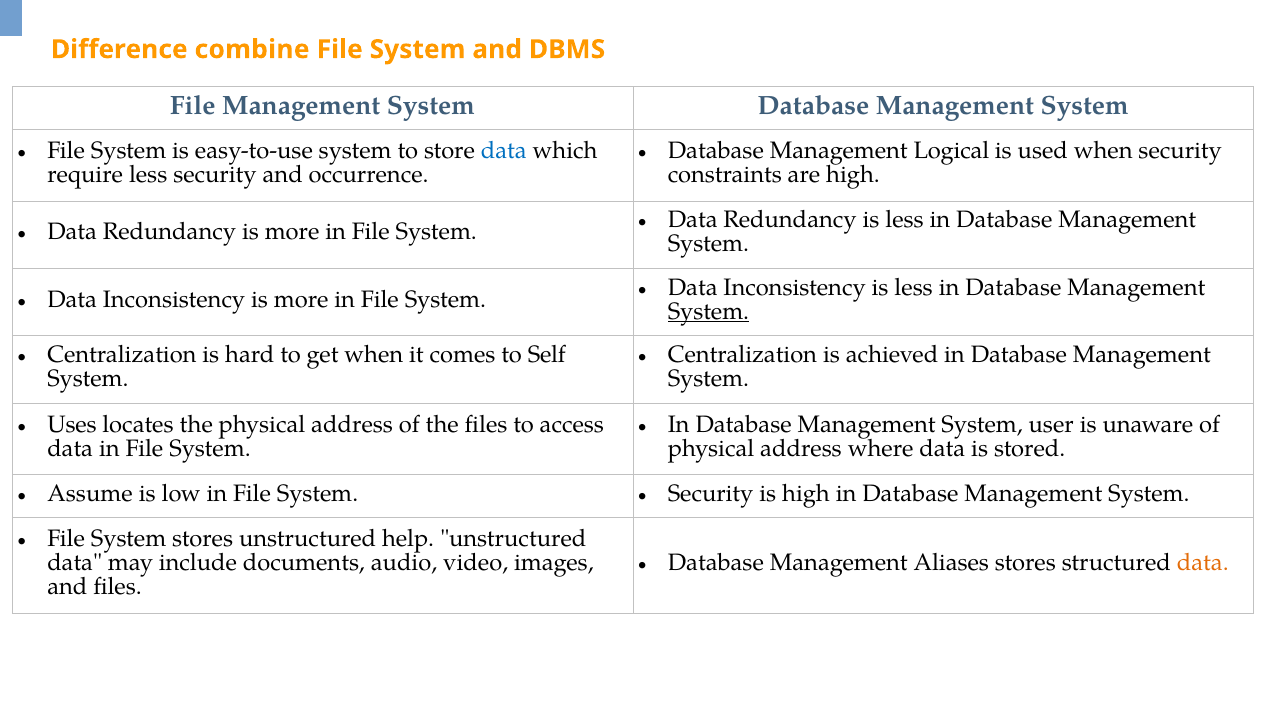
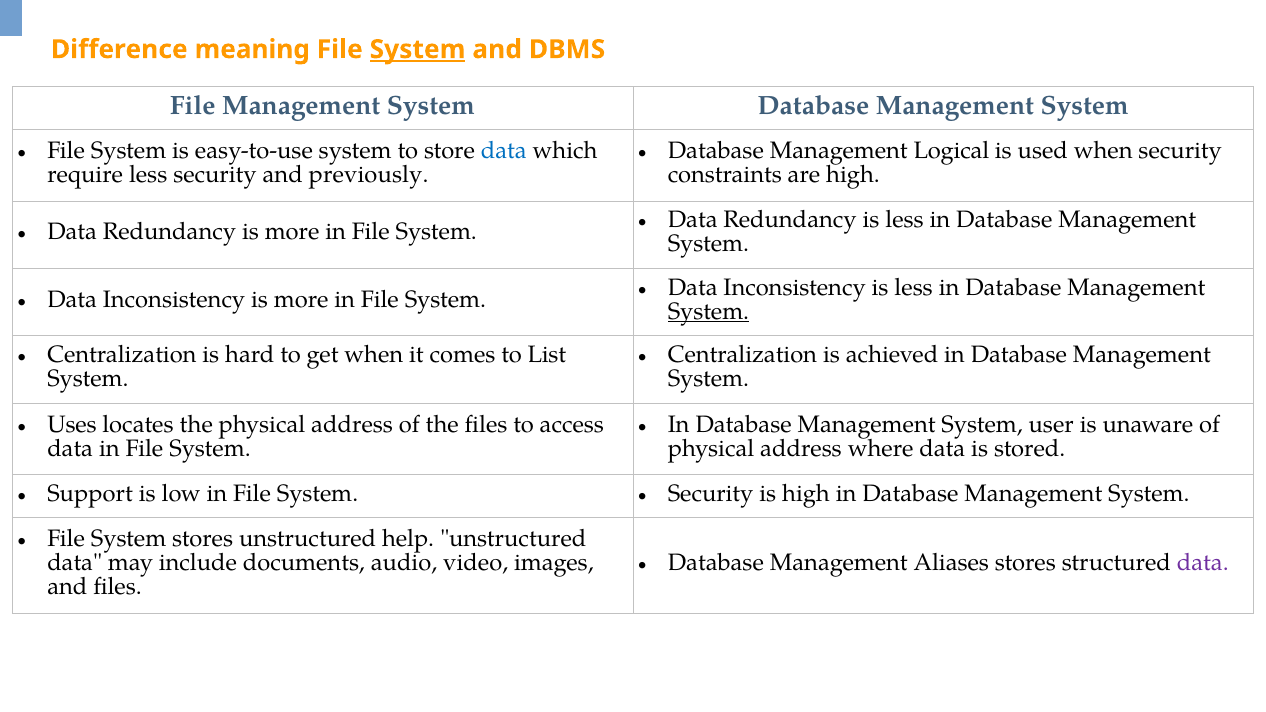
combine: combine -> meaning
System at (417, 49) underline: none -> present
occurrence: occurrence -> previously
Self: Self -> List
Assume: Assume -> Support
data at (1203, 563) colour: orange -> purple
